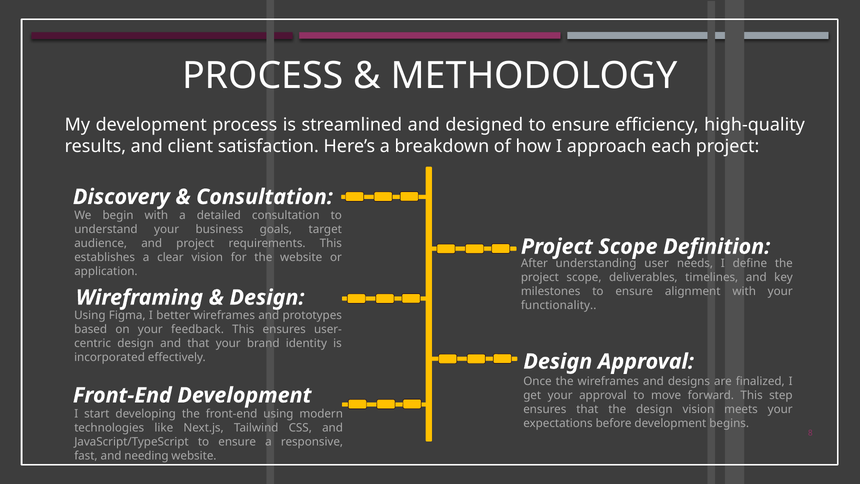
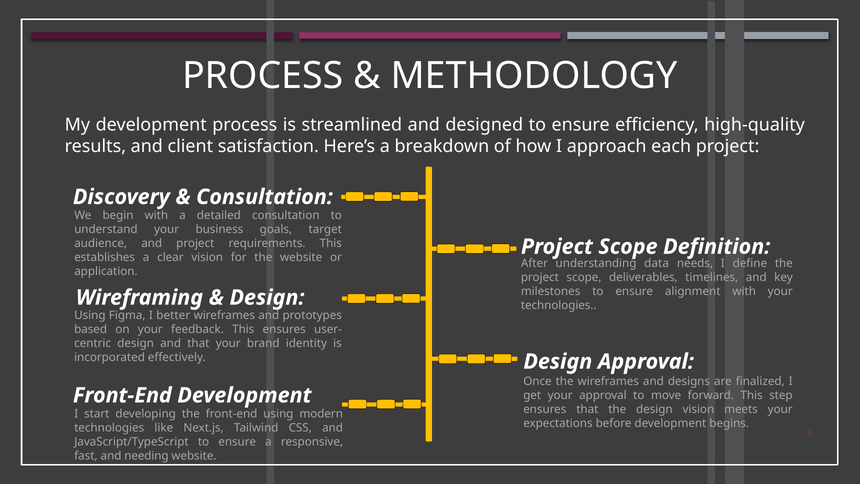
user: user -> data
functionality at (559, 305): functionality -> technologies
